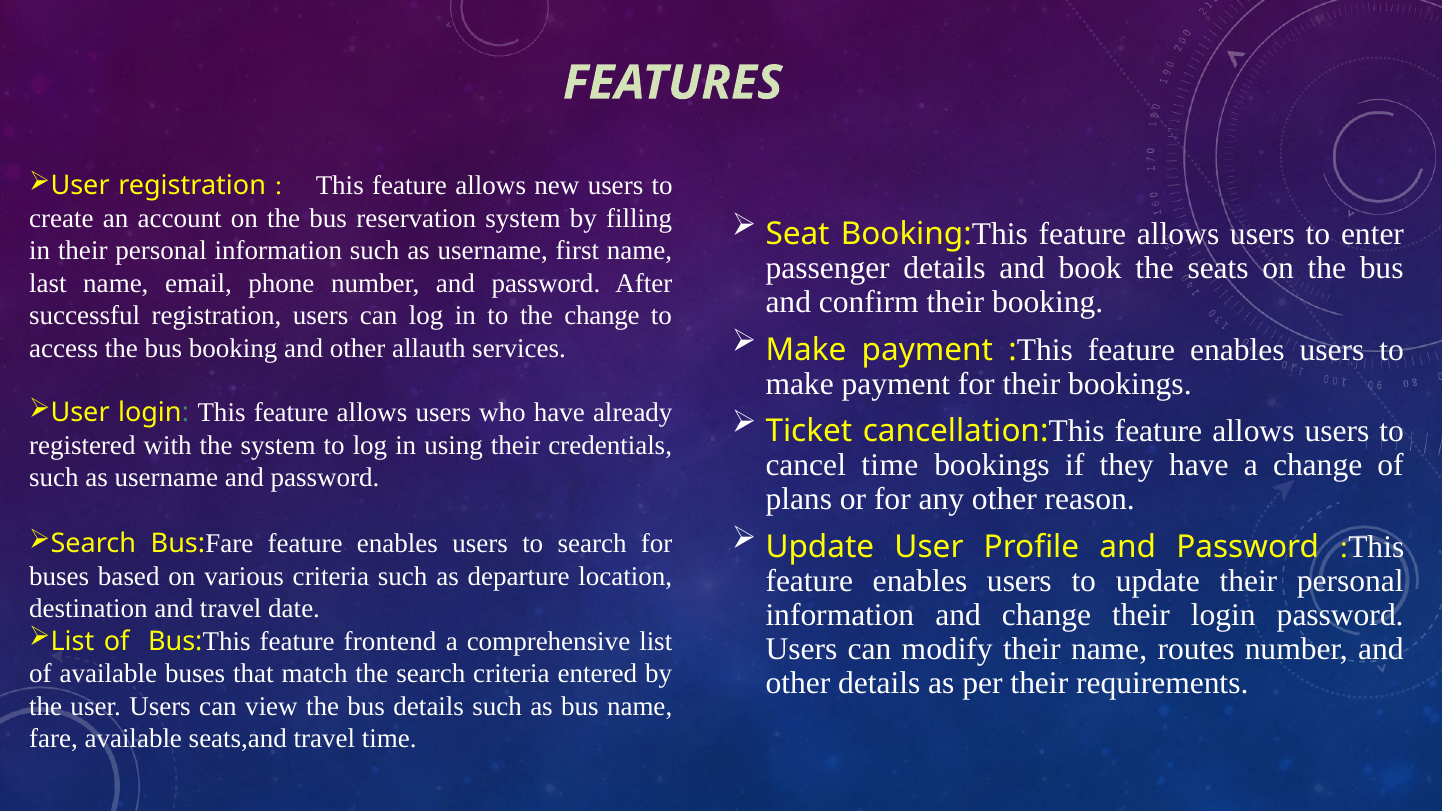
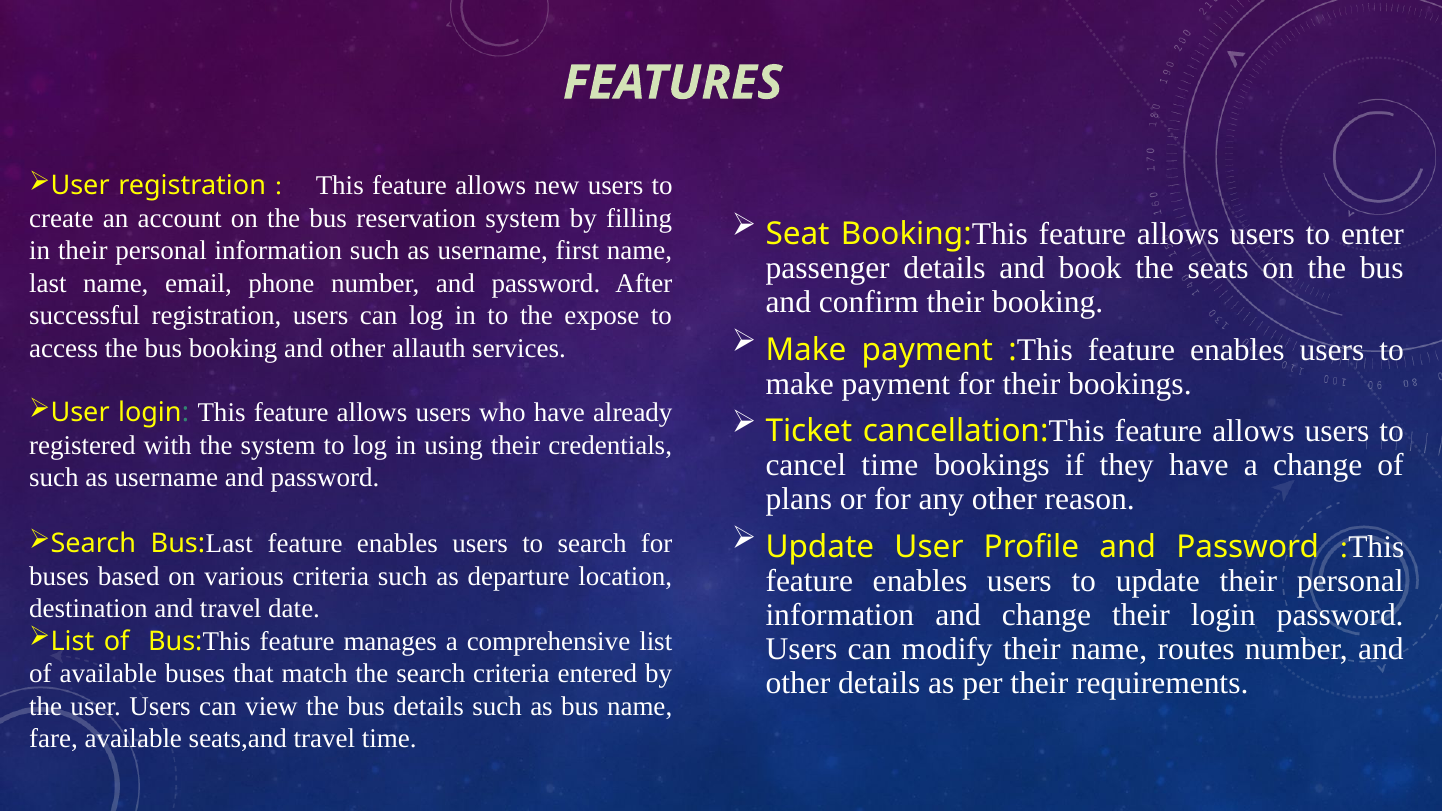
the change: change -> expose
Bus Fare: Fare -> Last
frontend: frontend -> manages
